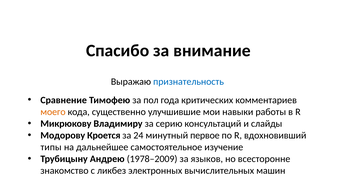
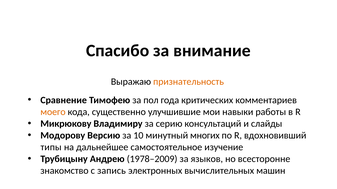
признательность colour: blue -> orange
Кроется: Кроется -> Версию
24: 24 -> 10
первое: первое -> многих
ликбез: ликбез -> запись
